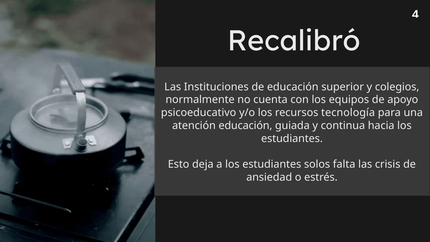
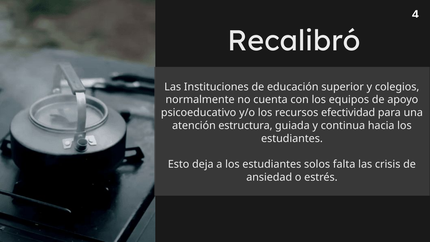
tecnología: tecnología -> efectividad
atención educación: educación -> estructura
